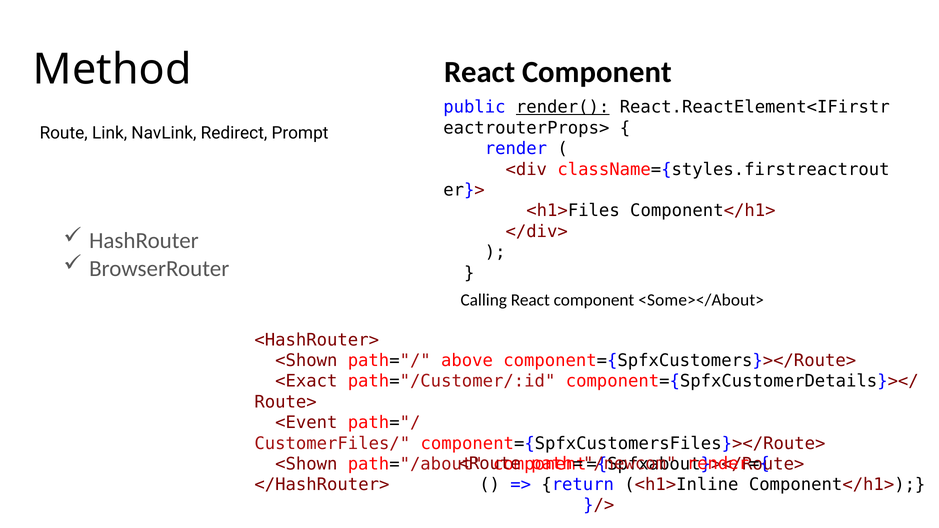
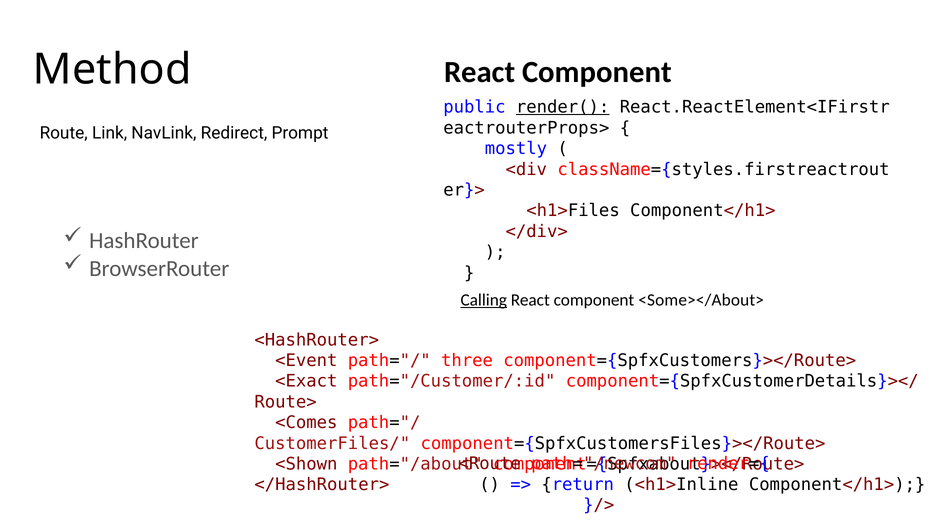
render: render -> mostly
Calling underline: none -> present
<Shown at (306, 361): <Shown -> <Event
above: above -> three
<Event: <Event -> <Comes
